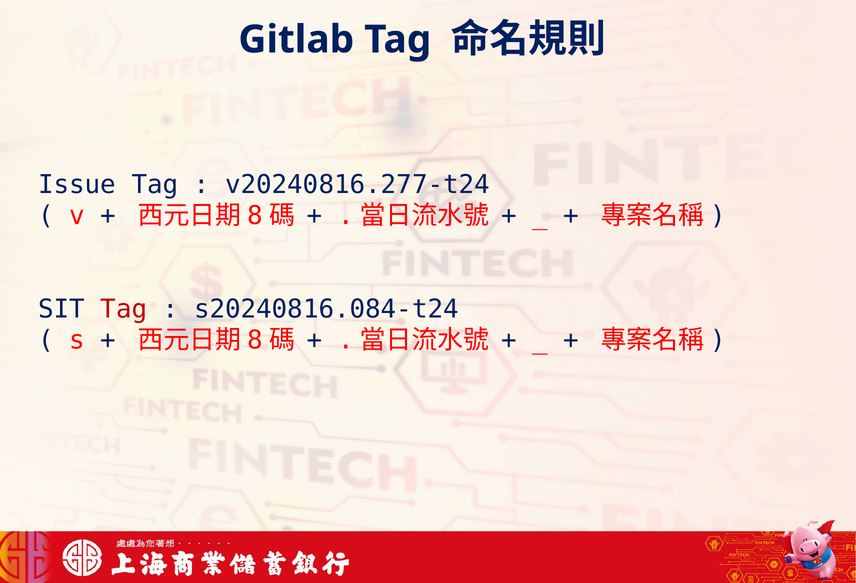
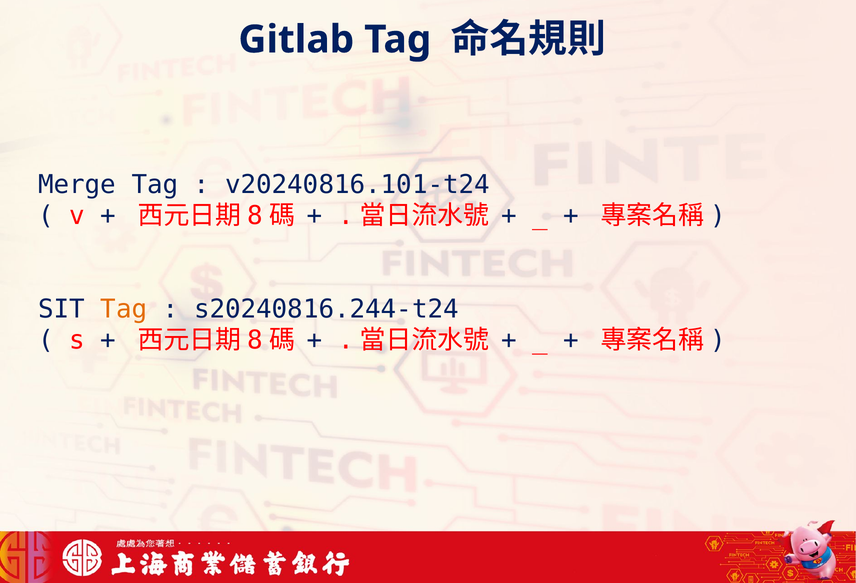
Issue: Issue -> Merge
v20240816.277-t24: v20240816.277-t24 -> v20240816.101-t24
Tag at (124, 309) colour: red -> orange
s20240816.084-t24: s20240816.084-t24 -> s20240816.244-t24
